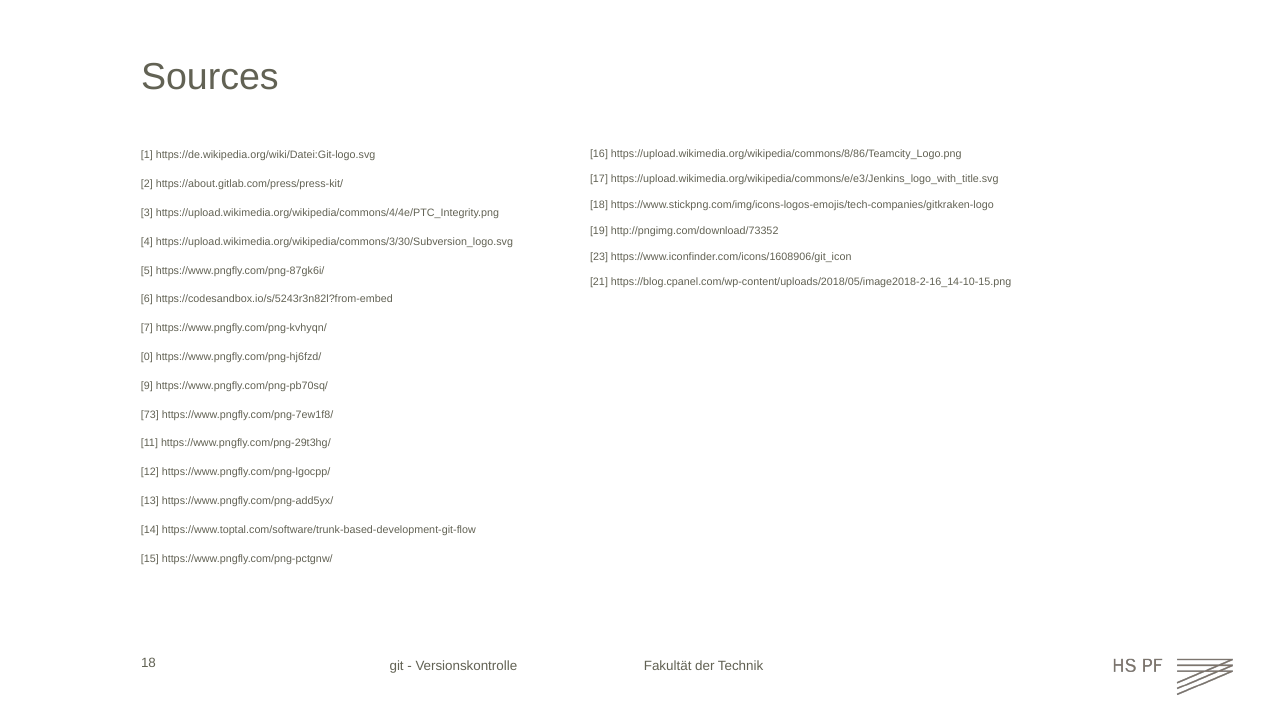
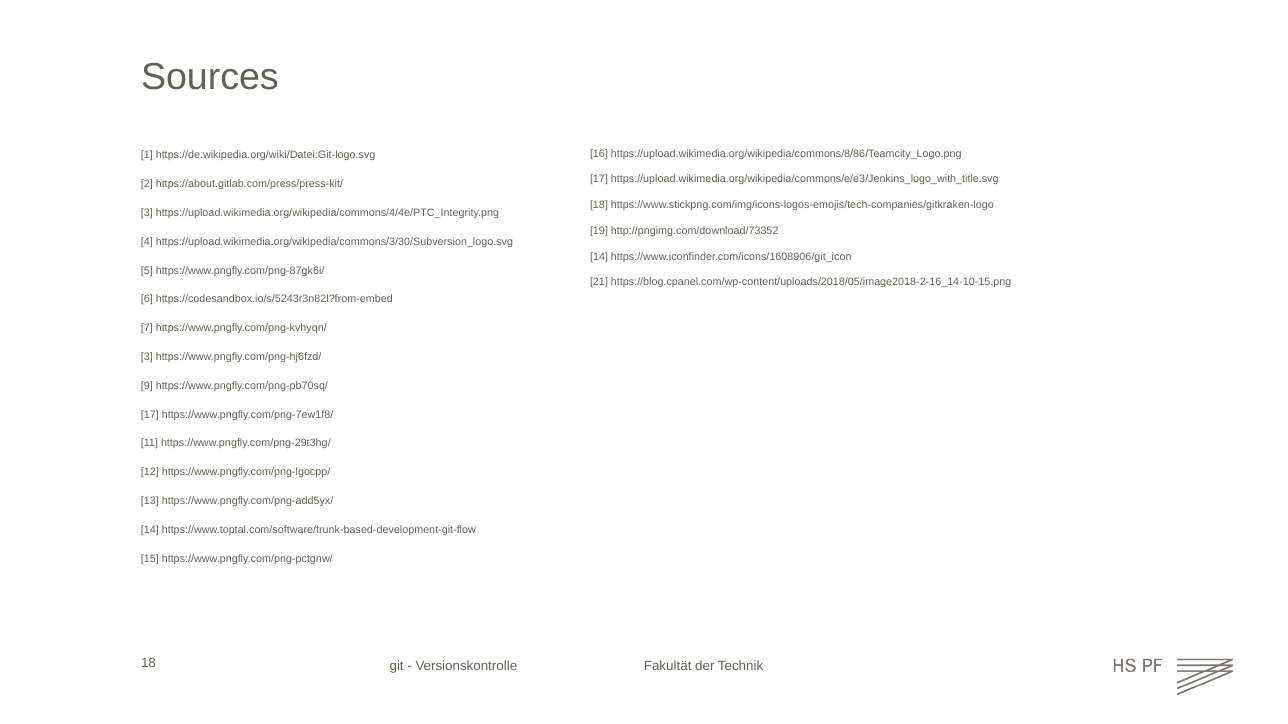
23 at (599, 257): 23 -> 14
0 at (147, 357): 0 -> 3
73 at (150, 415): 73 -> 17
